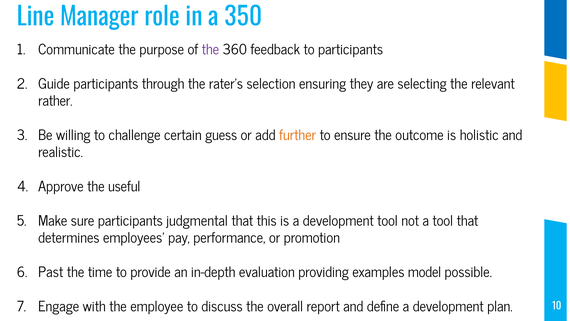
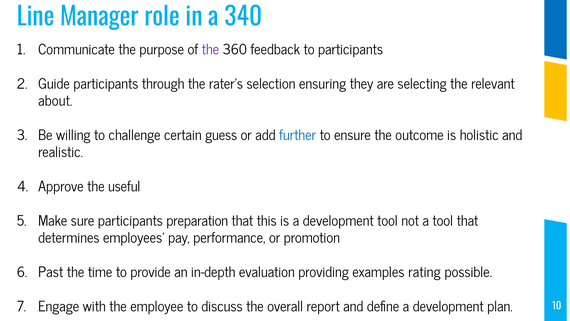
350: 350 -> 340
rather: rather -> about
further colour: orange -> blue
judgmental: judgmental -> preparation
model: model -> rating
